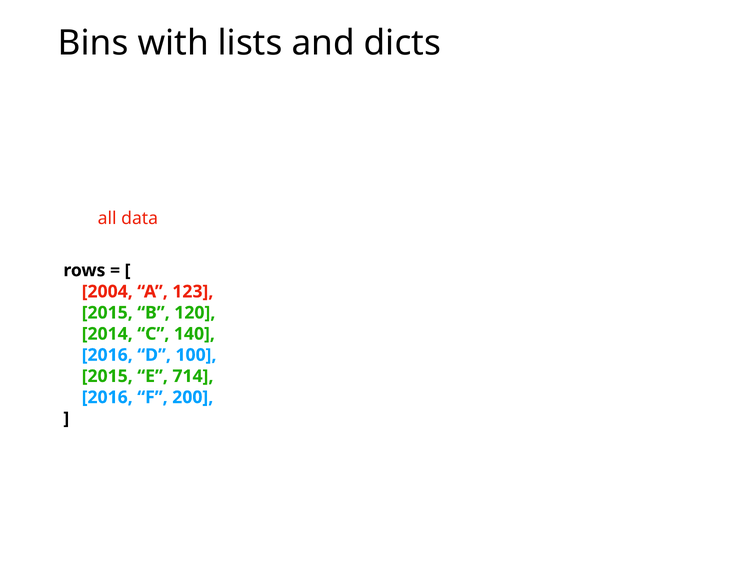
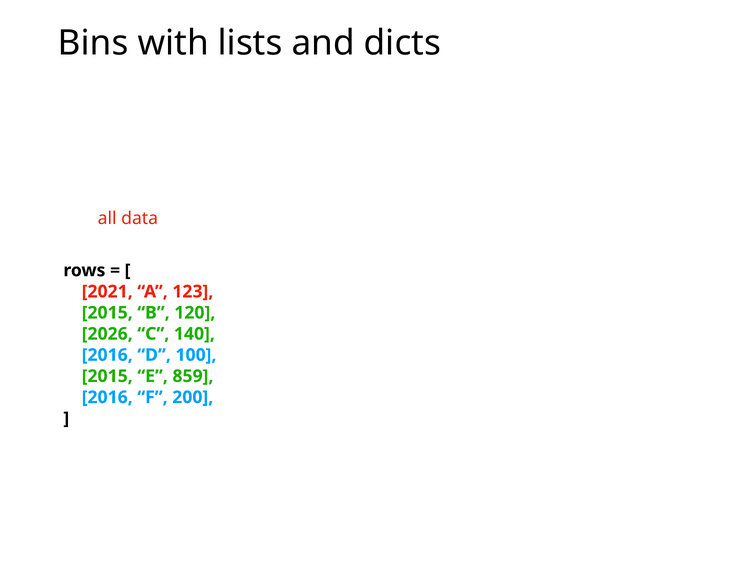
2004: 2004 -> 2021
2014: 2014 -> 2026
714: 714 -> 859
